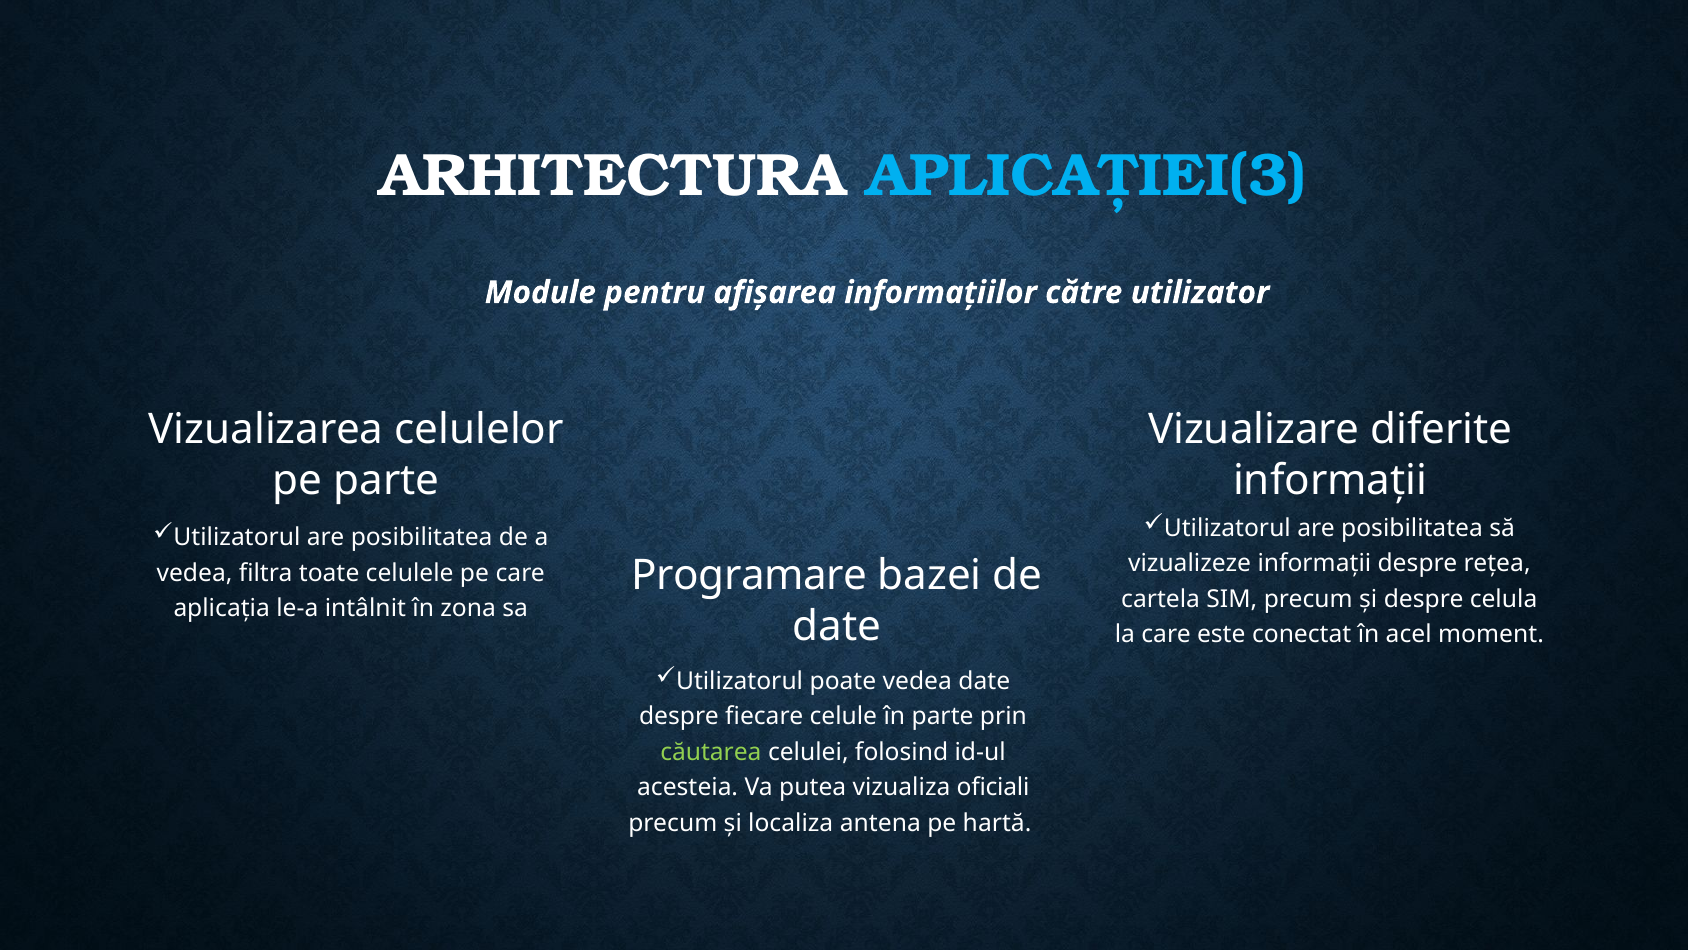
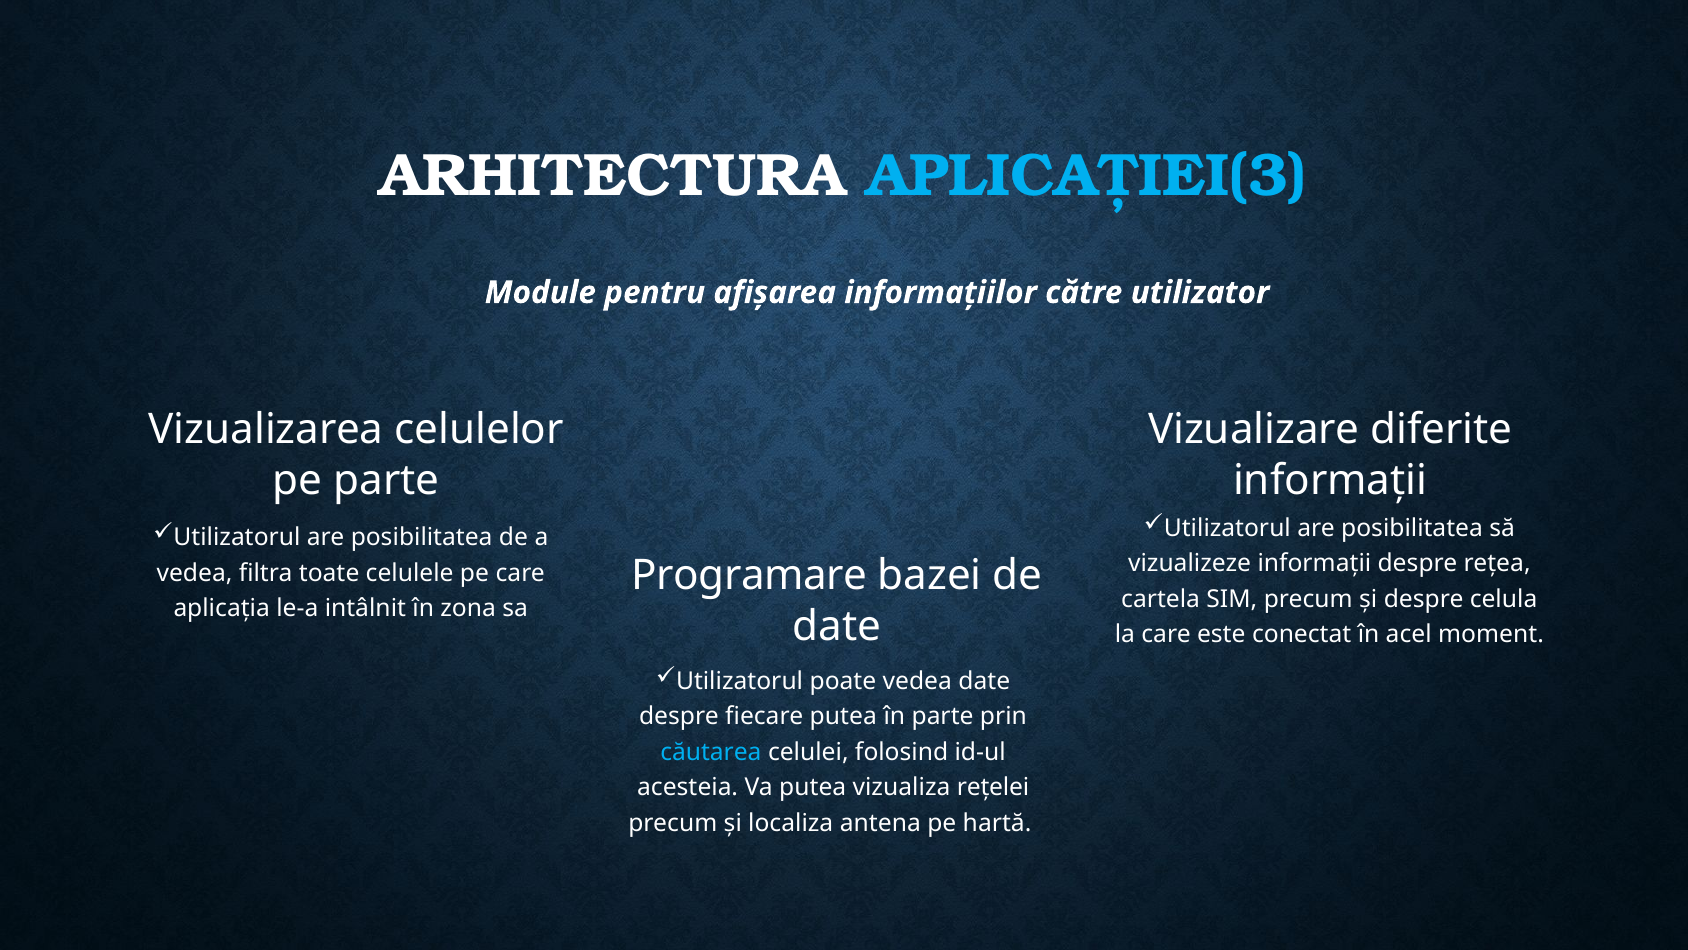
fiecare celule: celule -> putea
căutarea colour: light green -> light blue
oficiali: oficiali -> rețelei
